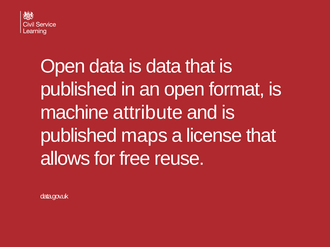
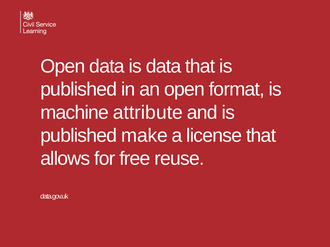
maps: maps -> make
